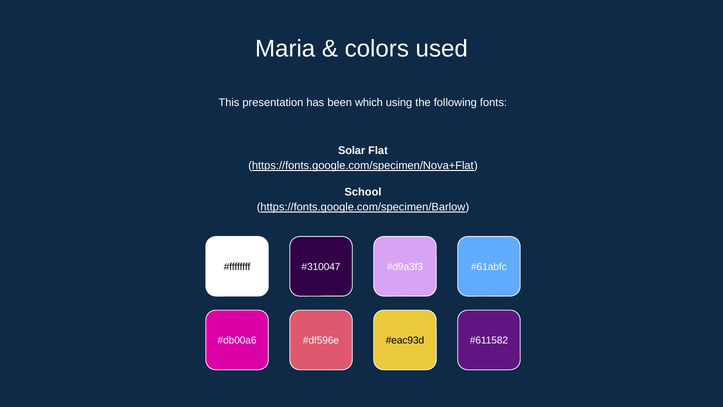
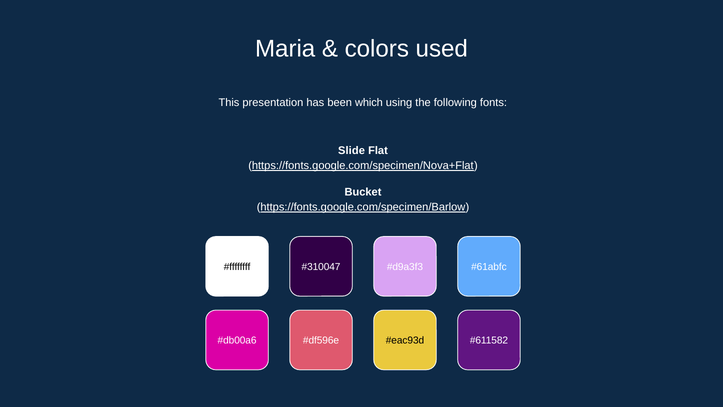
Solar: Solar -> Slide
School: School -> Bucket
